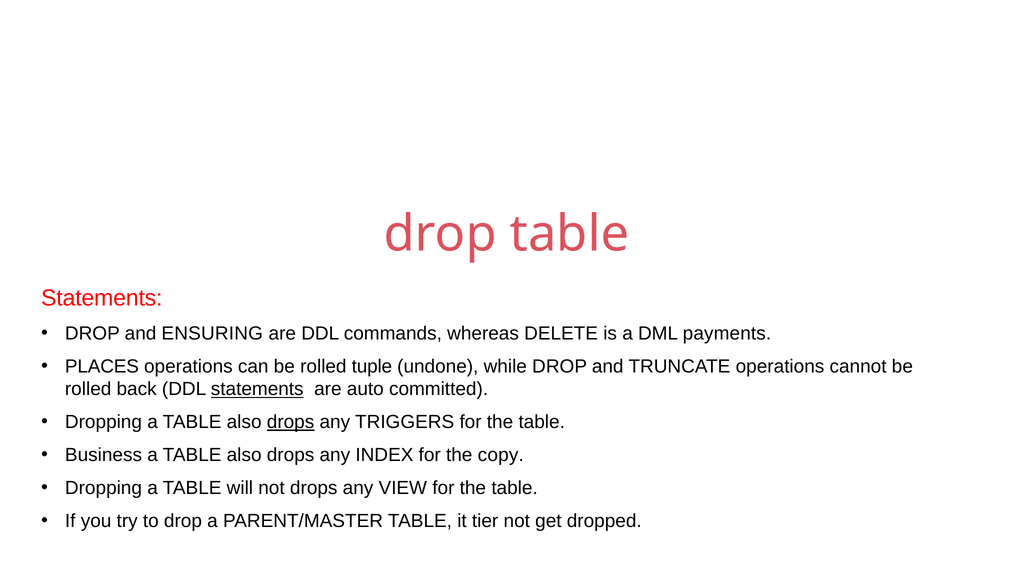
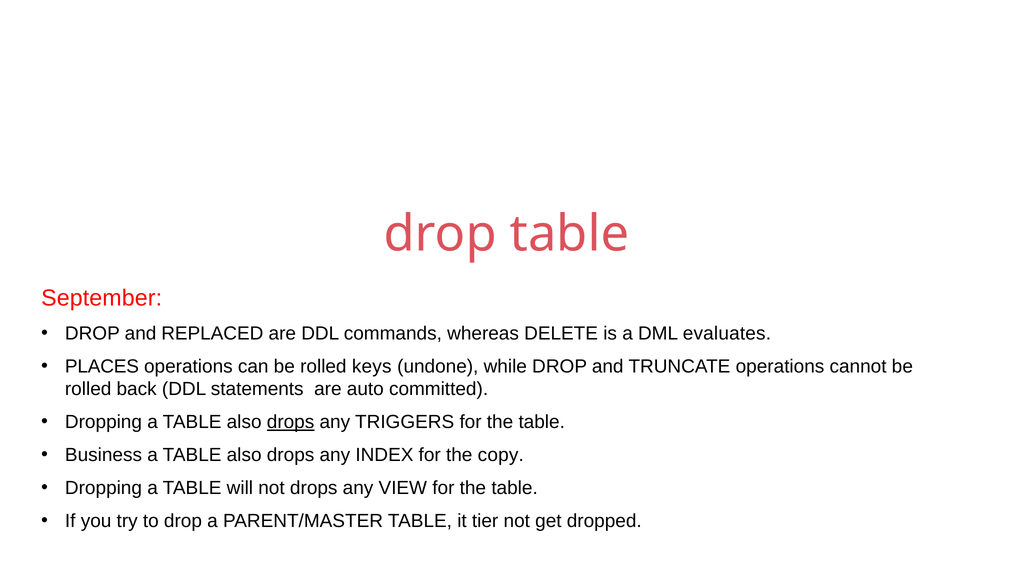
Statements at (102, 298): Statements -> September
ENSURING: ENSURING -> REPLACED
payments: payments -> evaluates
tuple: tuple -> keys
statements at (257, 389) underline: present -> none
